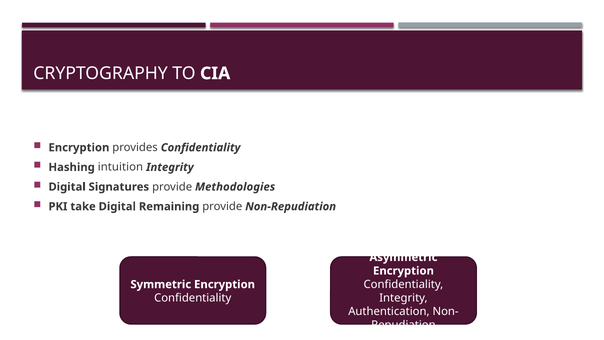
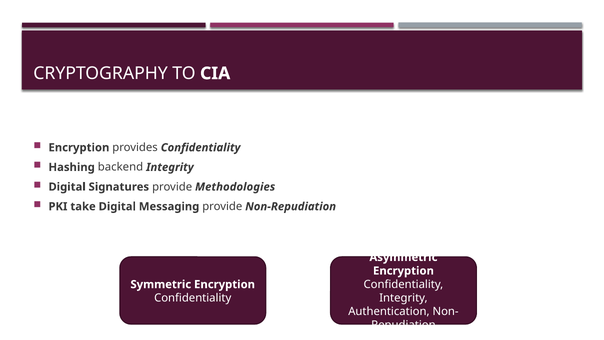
intuition: intuition -> backend
Remaining: Remaining -> Messaging
